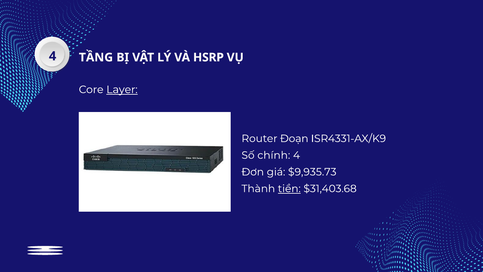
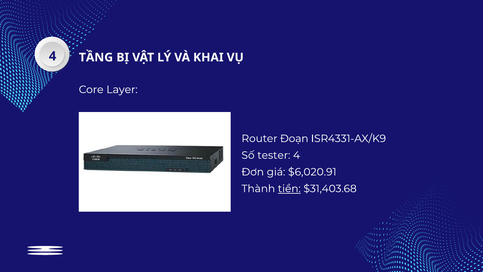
HSRP: HSRP -> KHAI
Layer underline: present -> none
chính: chính -> tester
$9,935.73: $9,935.73 -> $6,020.91
